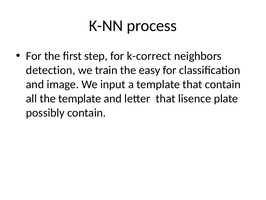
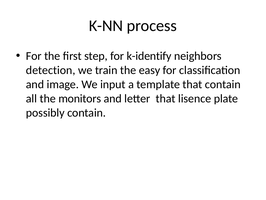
k-correct: k-correct -> k-identify
the template: template -> monitors
